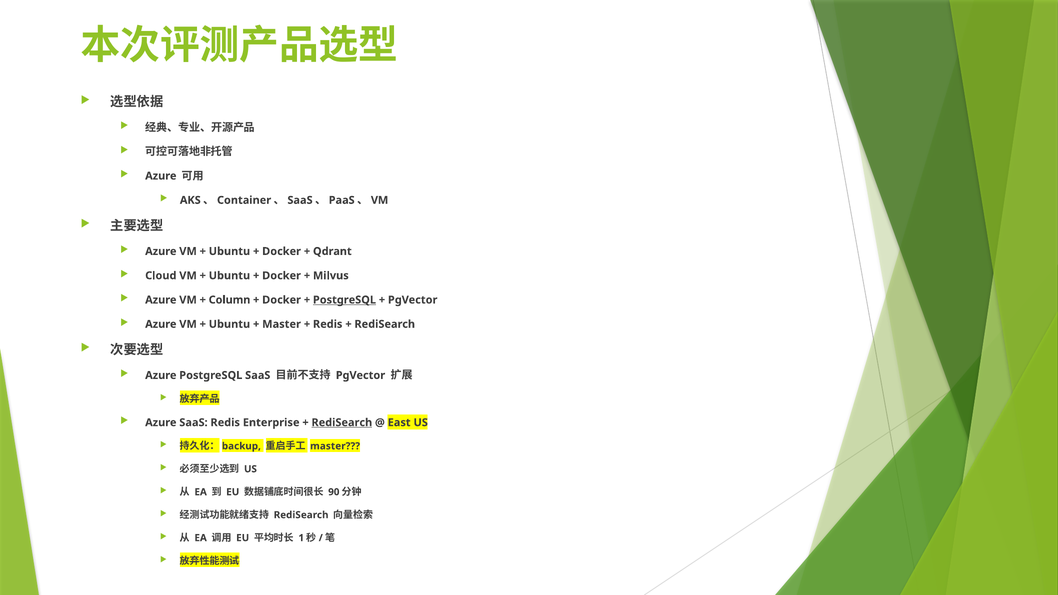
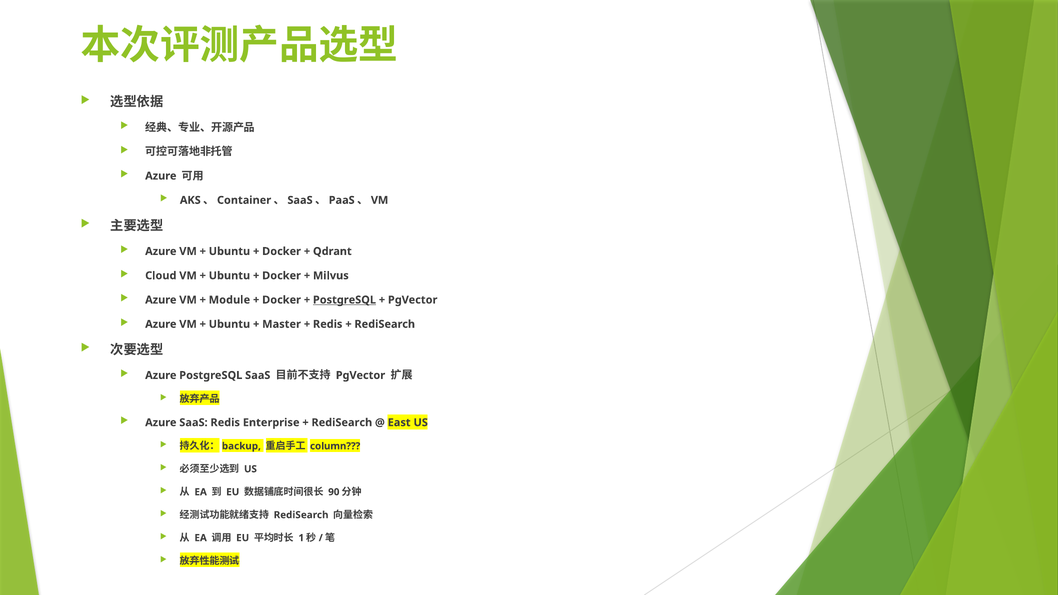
Column: Column -> Module
RediSearch at (342, 423) underline: present -> none
master at (335, 446): master -> column
